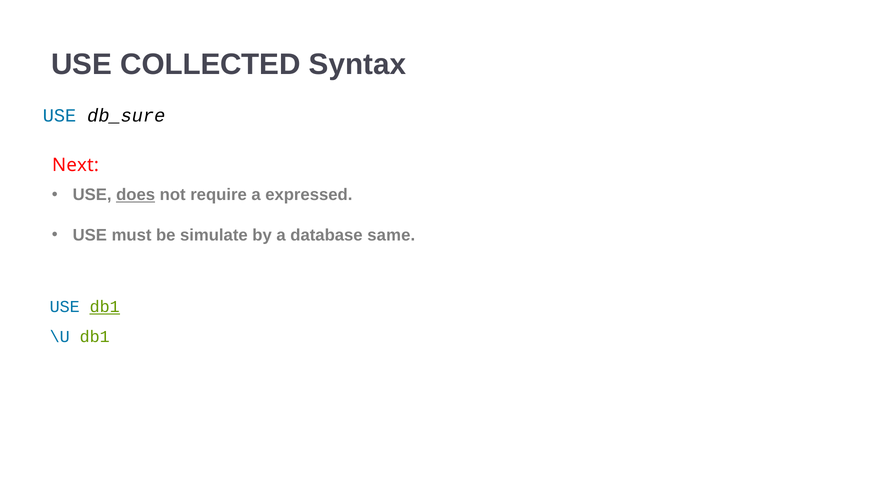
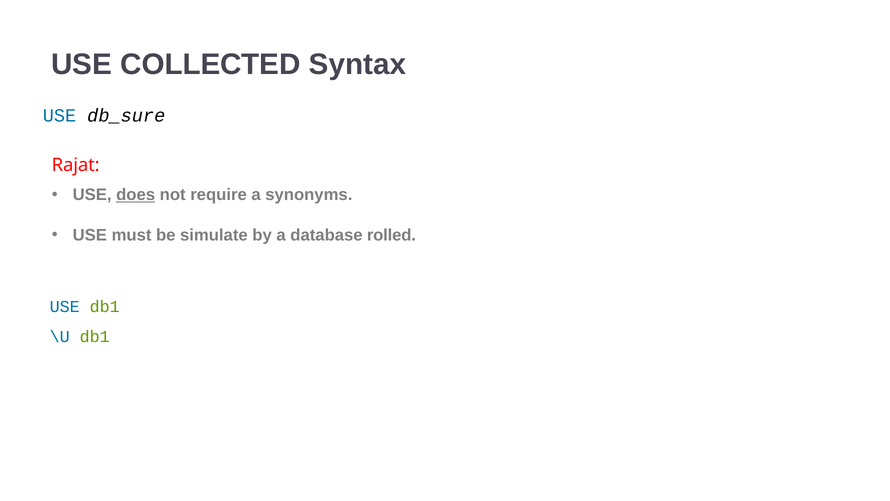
Next: Next -> Rajat
expressed: expressed -> synonyms
same: same -> rolled
db1 at (105, 306) underline: present -> none
